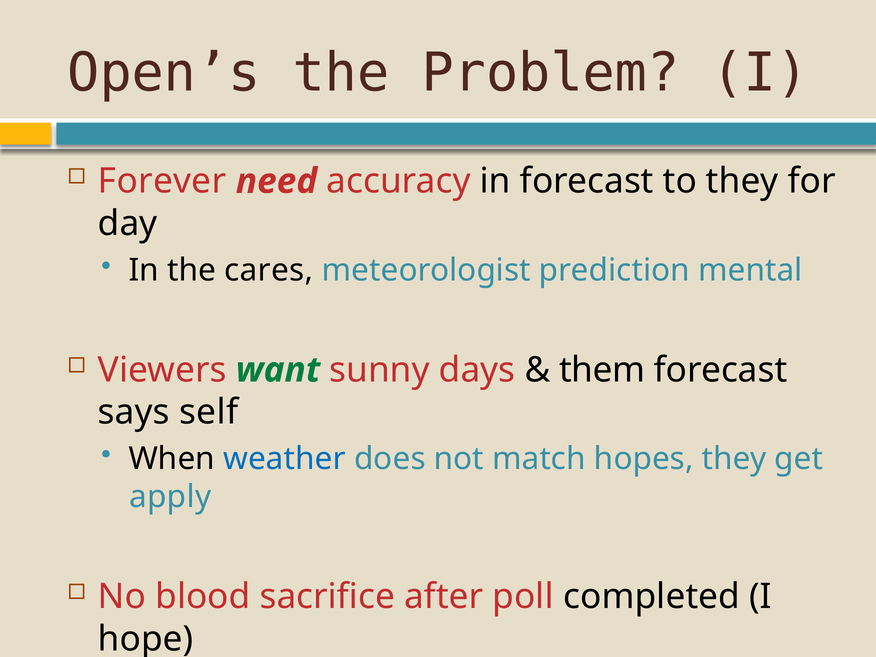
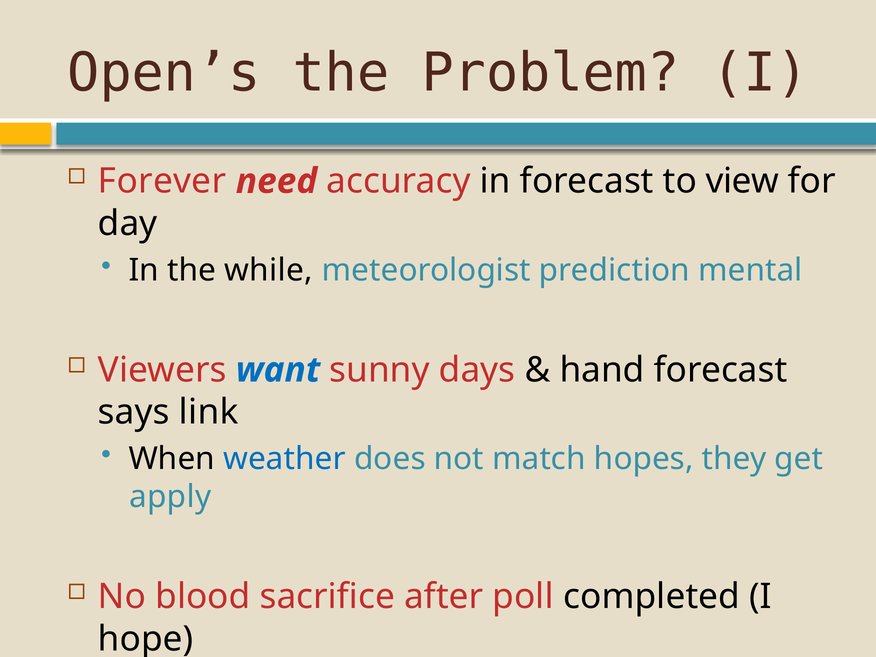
to they: they -> view
cares: cares -> while
want colour: green -> blue
them: them -> hand
self: self -> link
